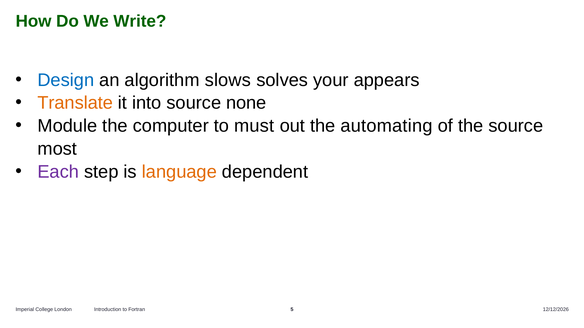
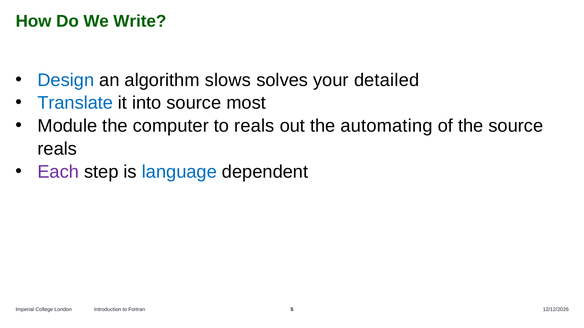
appears: appears -> detailed
Translate colour: orange -> blue
none: none -> most
to must: must -> reals
most at (57, 149): most -> reals
language colour: orange -> blue
